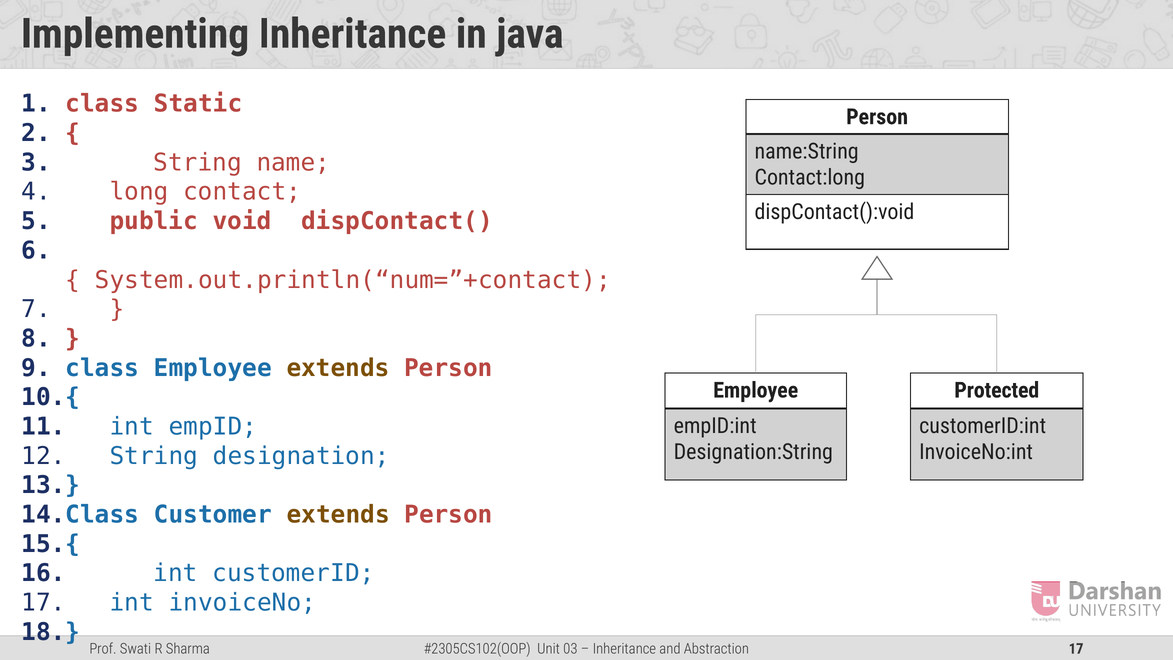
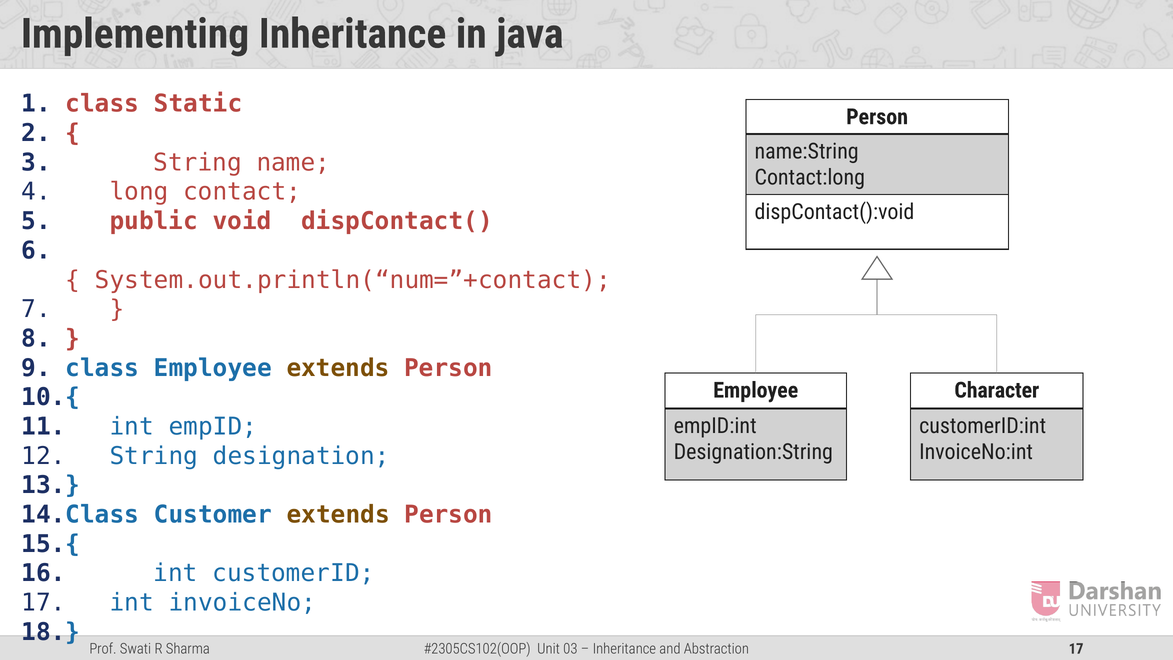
Protected: Protected -> Character
